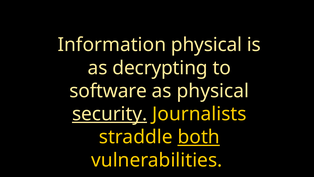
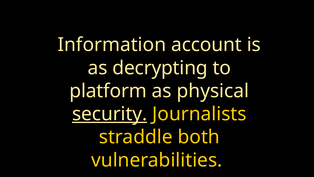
Information physical: physical -> account
software: software -> platform
both underline: present -> none
